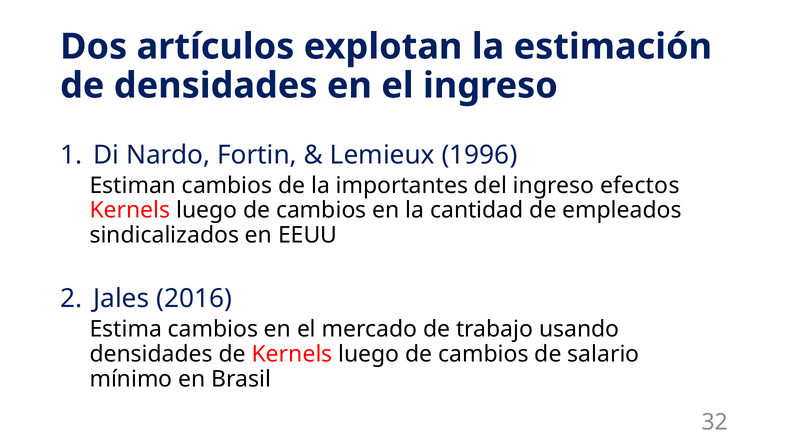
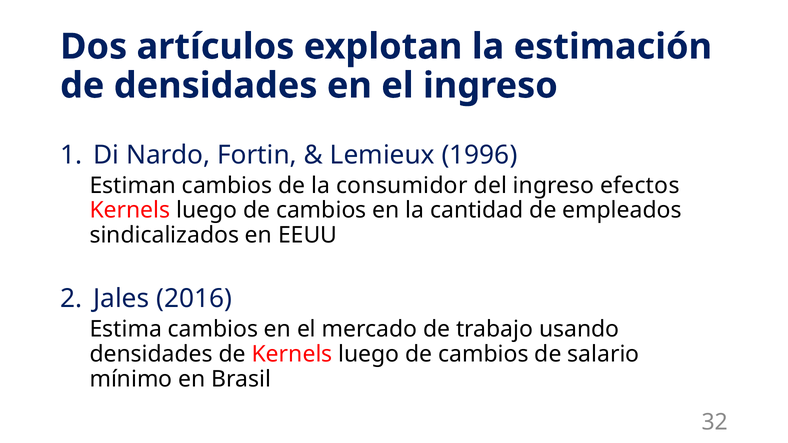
importantes: importantes -> consumidor
